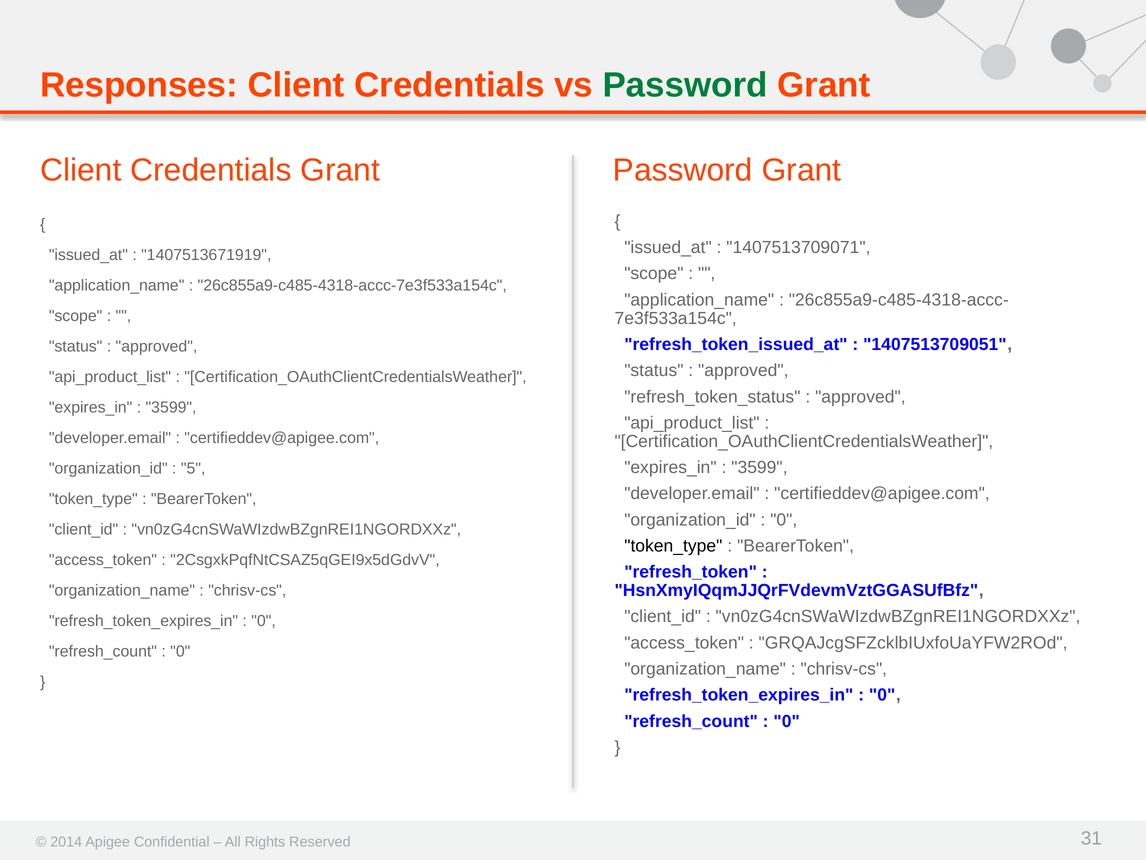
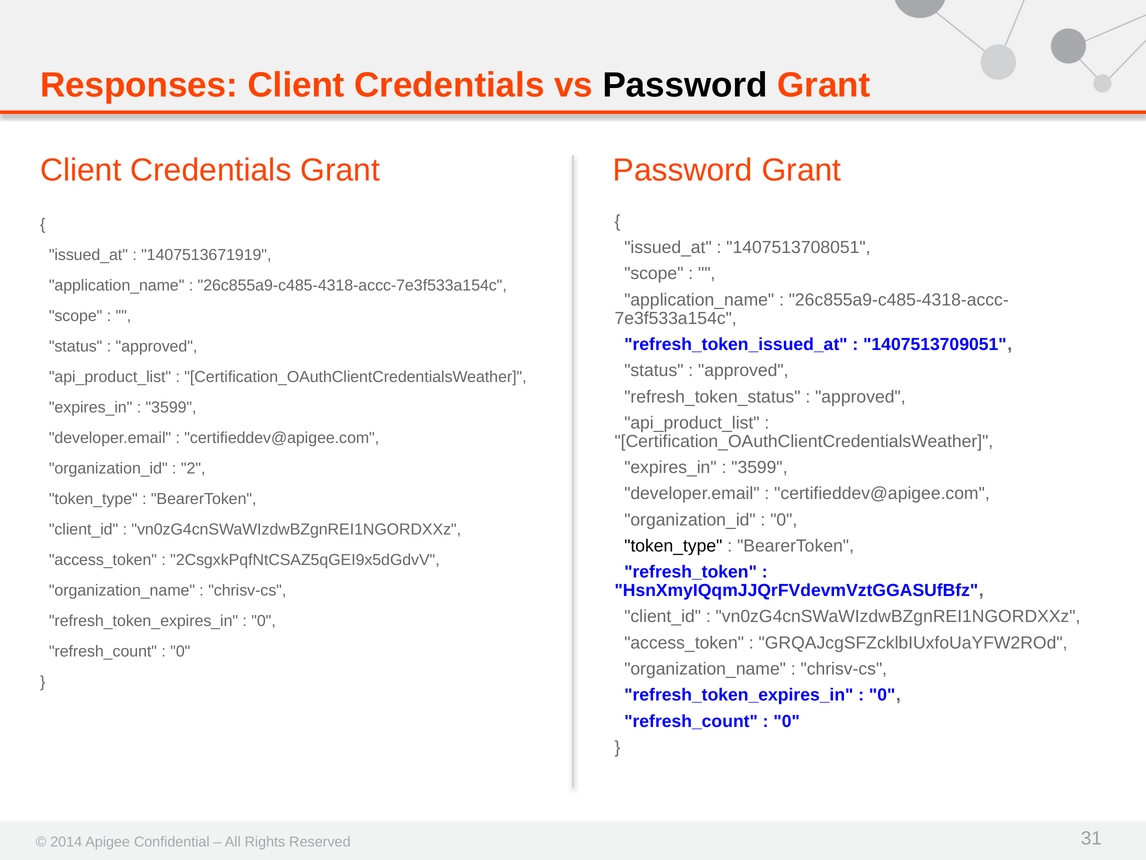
Password at (685, 85) colour: green -> black
1407513709071: 1407513709071 -> 1407513708051
5: 5 -> 2
